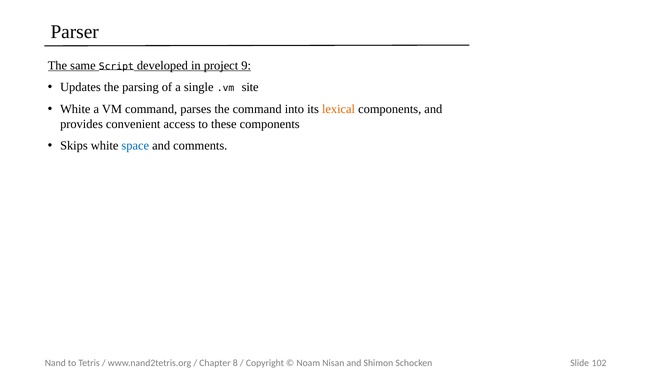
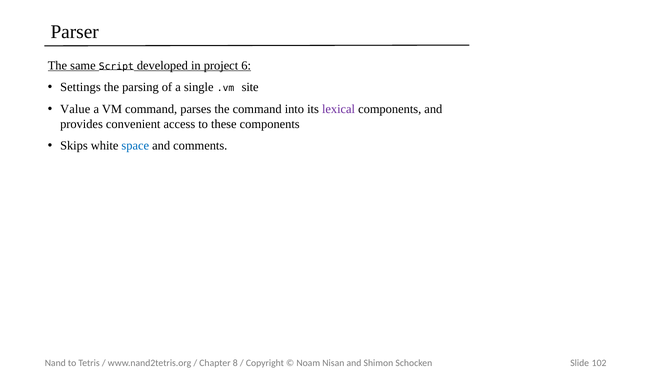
9: 9 -> 6
Updates: Updates -> Settings
White at (75, 109): White -> Value
lexical colour: orange -> purple
